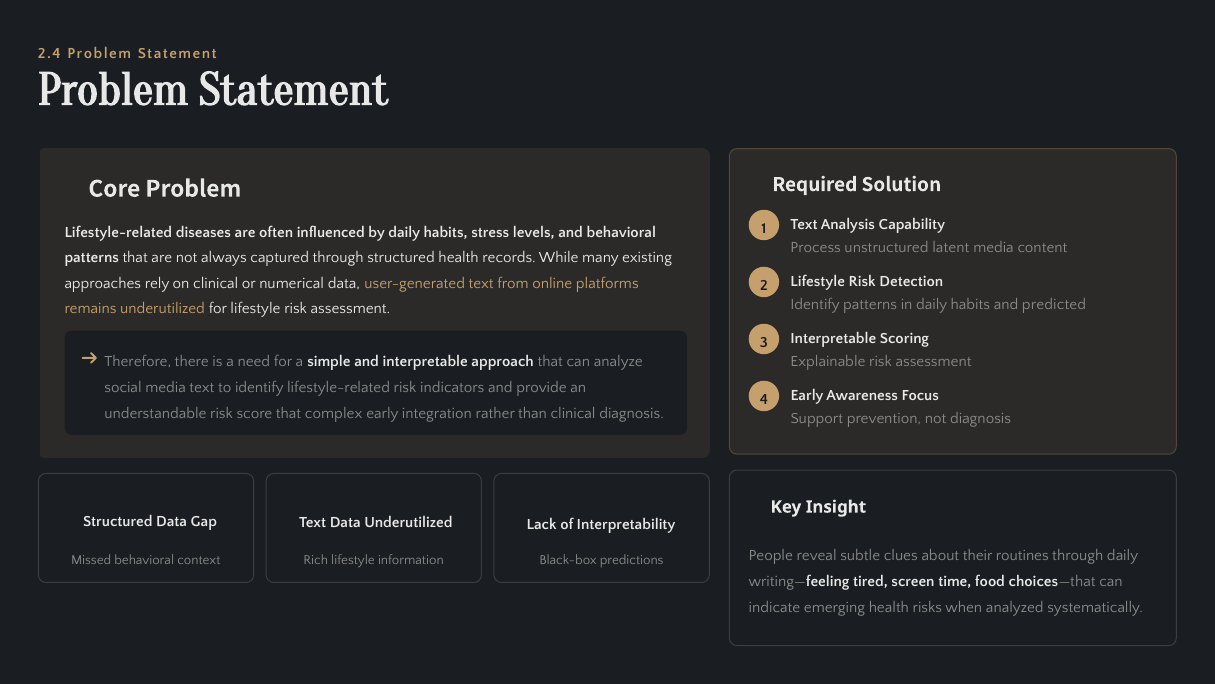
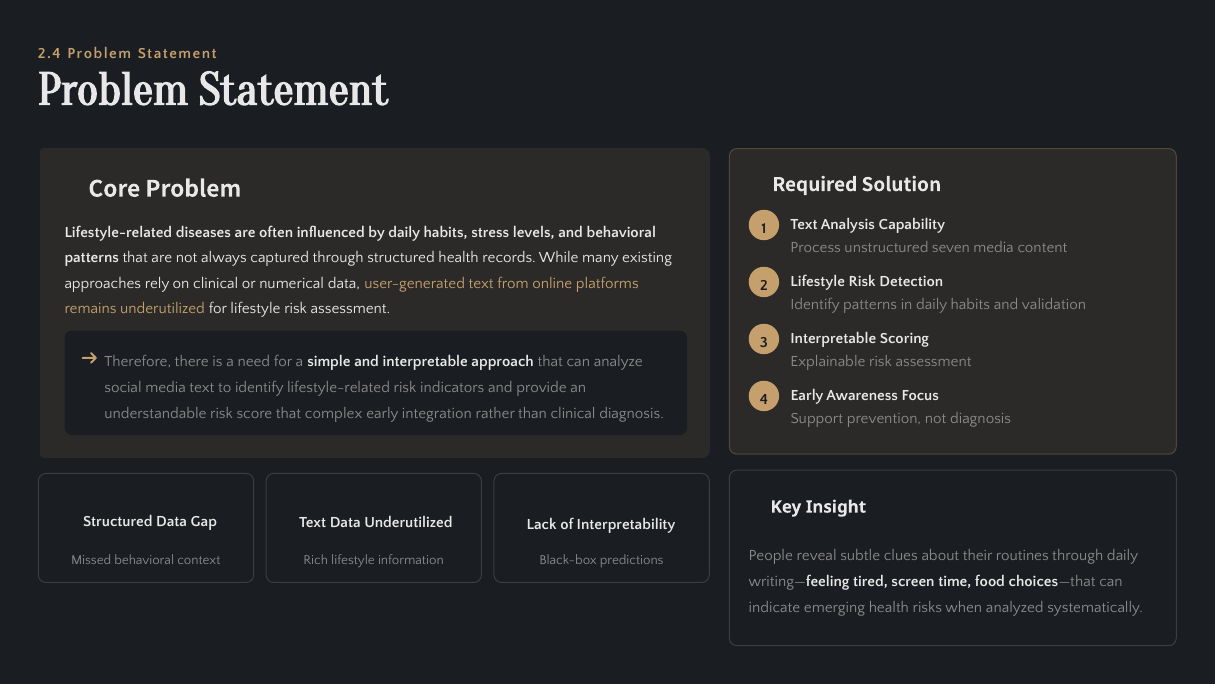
latent: latent -> seven
predicted: predicted -> validation
